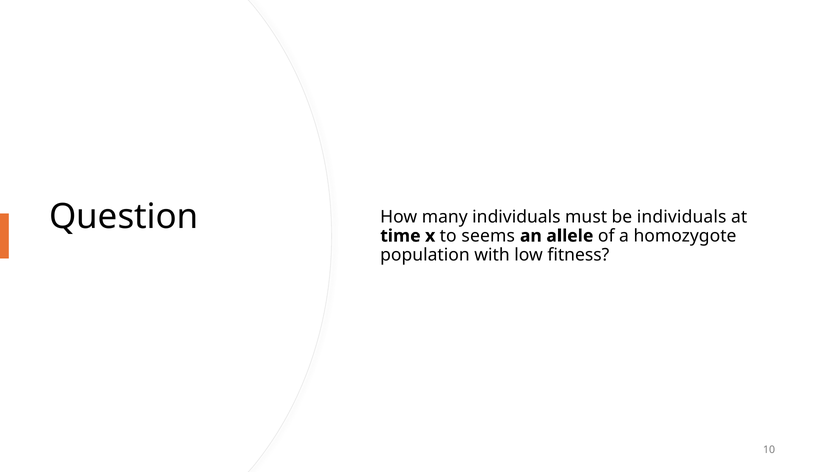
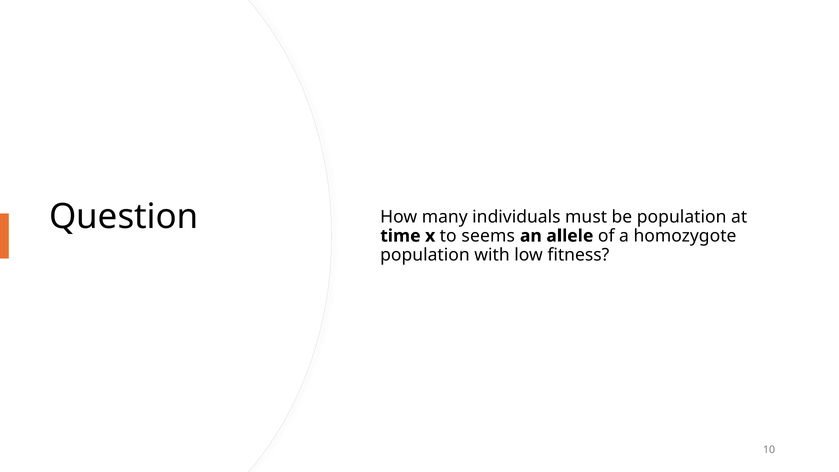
be individuals: individuals -> population
